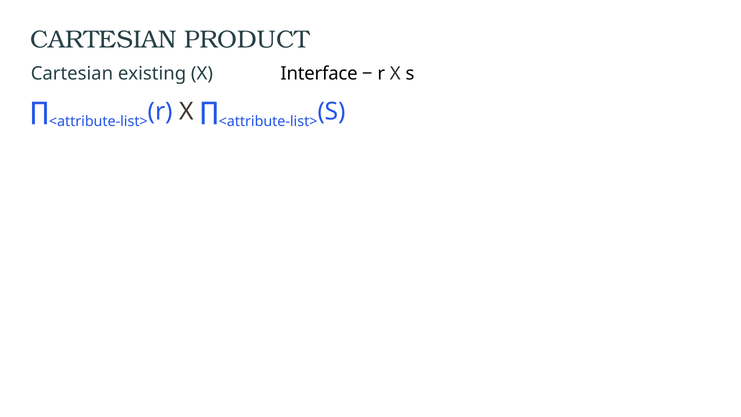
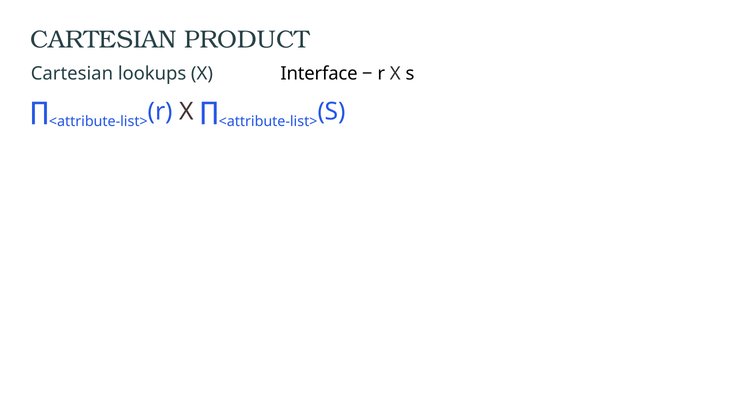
existing: existing -> lookups
